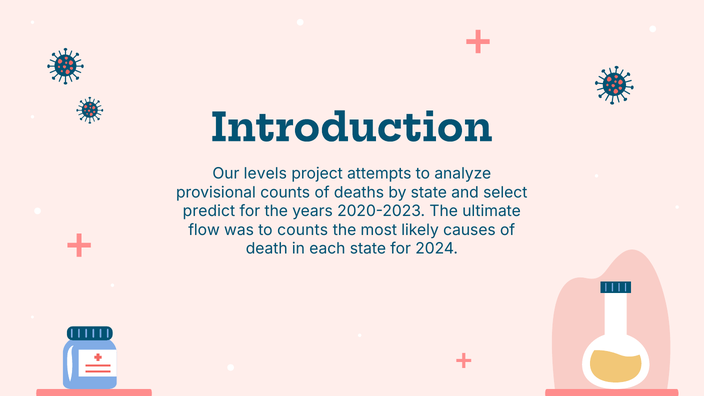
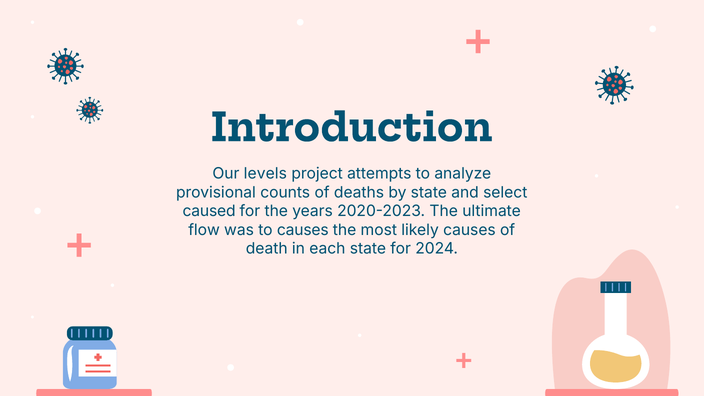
predict: predict -> caused
to counts: counts -> causes
